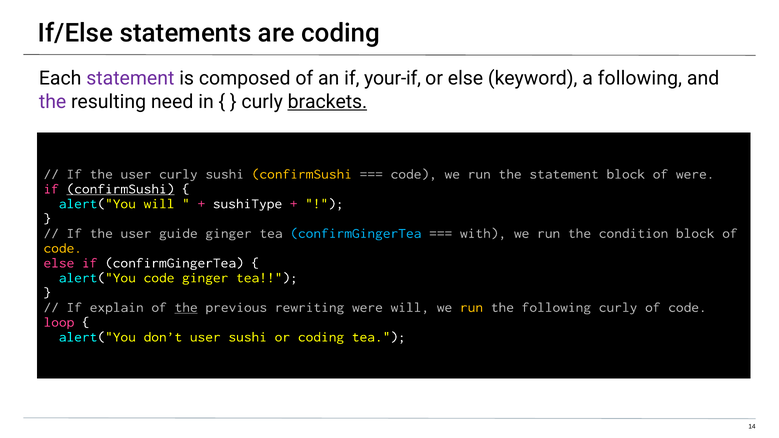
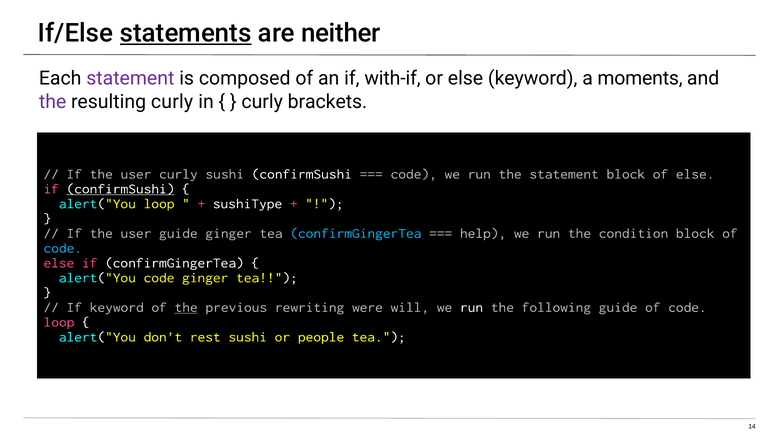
statements underline: none -> present
are coding: coding -> neither
your-if: your-if -> with-if
a following: following -> moments
resulting need: need -> curly
brackets underline: present -> none
confirmSushi at (302, 174) colour: yellow -> white
of were: were -> else
alert("You will: will -> loop
with: with -> help
code at (63, 248) colour: yellow -> light blue
If explain: explain -> keyword
run at (472, 307) colour: yellow -> white
following curly: curly -> guide
don’t user: user -> rest
or coding: coding -> people
